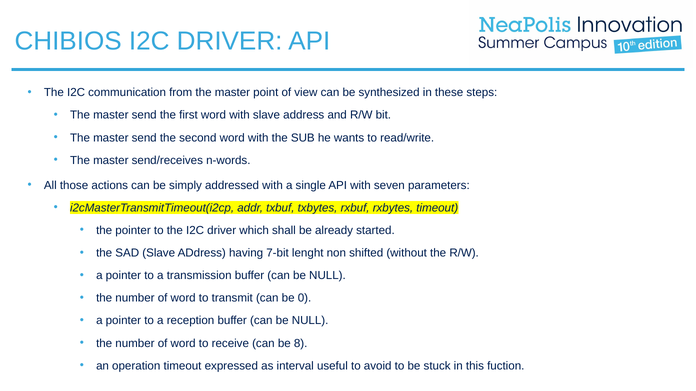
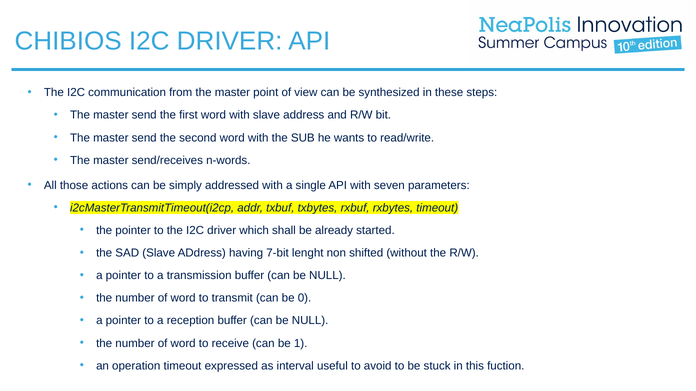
8: 8 -> 1
